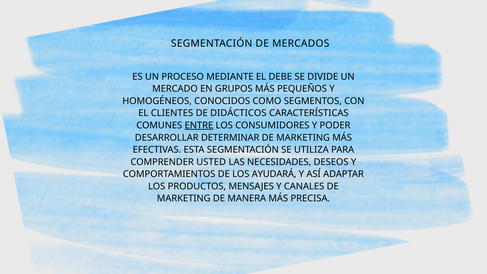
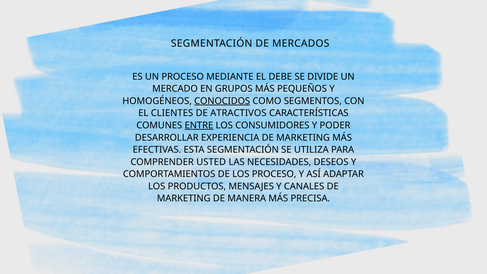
CONOCIDOS underline: none -> present
DIDÁCTICOS: DIDÁCTICOS -> ATRACTIVOS
DETERMINAR: DETERMINAR -> EXPERIENCIA
LOS AYUDARÁ: AYUDARÁ -> PROCESO
